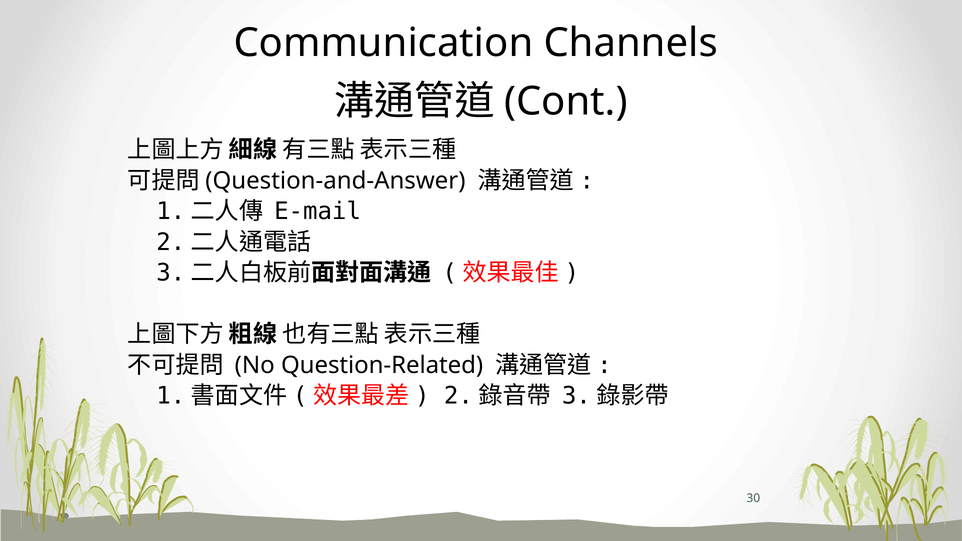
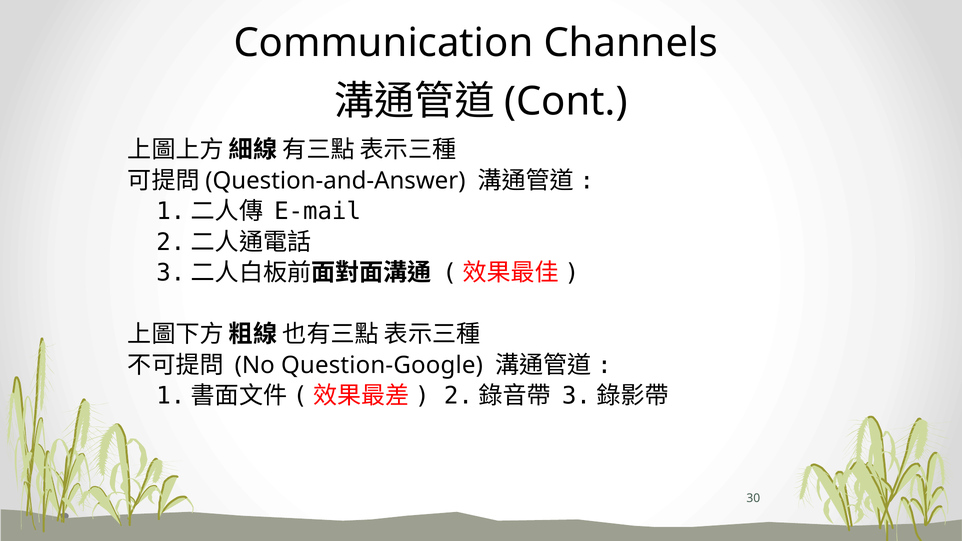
Question-Related: Question-Related -> Question-Google
